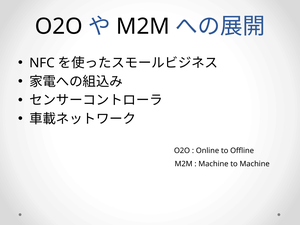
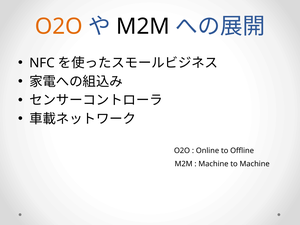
O2O at (59, 26) colour: black -> orange
